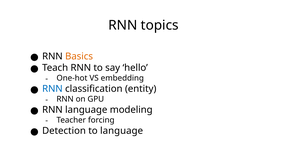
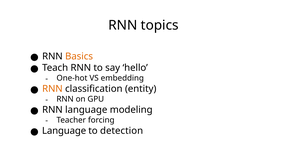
RNN at (52, 89) colour: blue -> orange
Detection at (64, 131): Detection -> Language
to language: language -> detection
